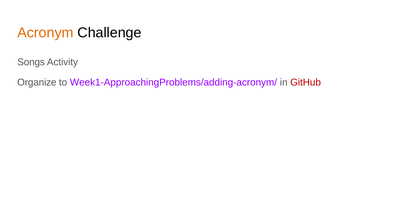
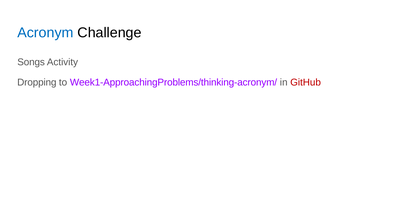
Acronym colour: orange -> blue
Organize: Organize -> Dropping
Week1-ApproachingProblems/adding-acronym/: Week1-ApproachingProblems/adding-acronym/ -> Week1-ApproachingProblems/thinking-acronym/
